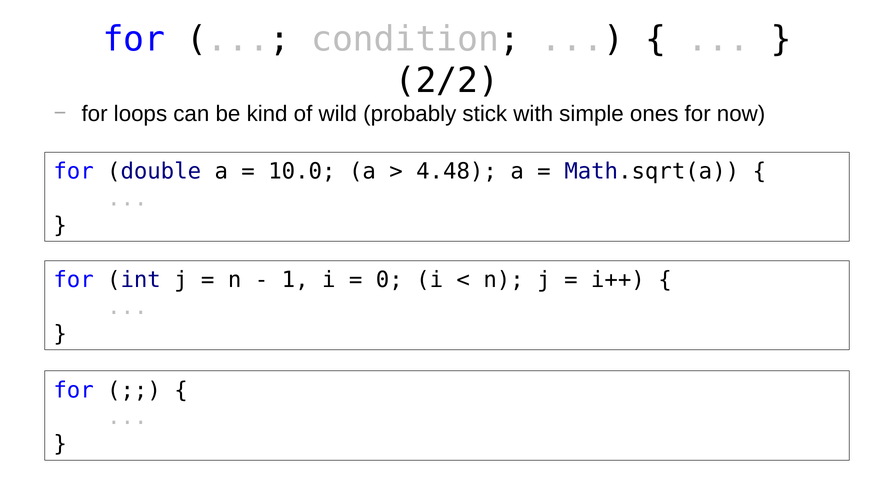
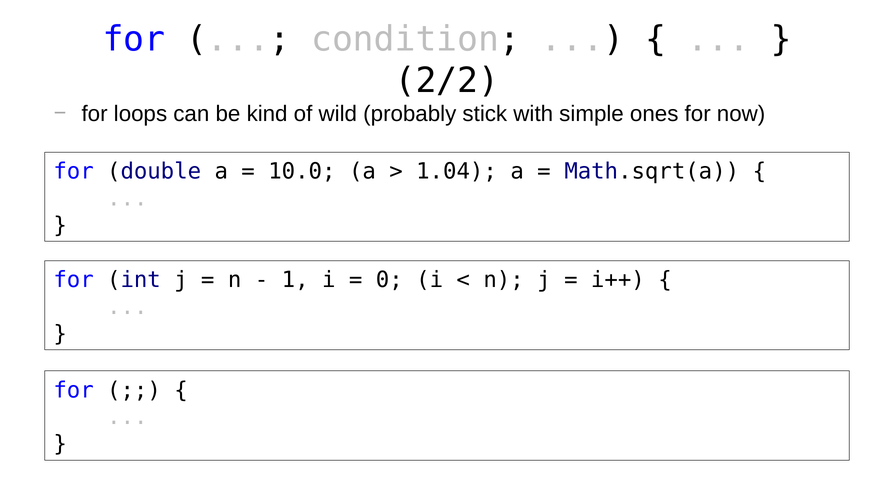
4.48: 4.48 -> 1.04
